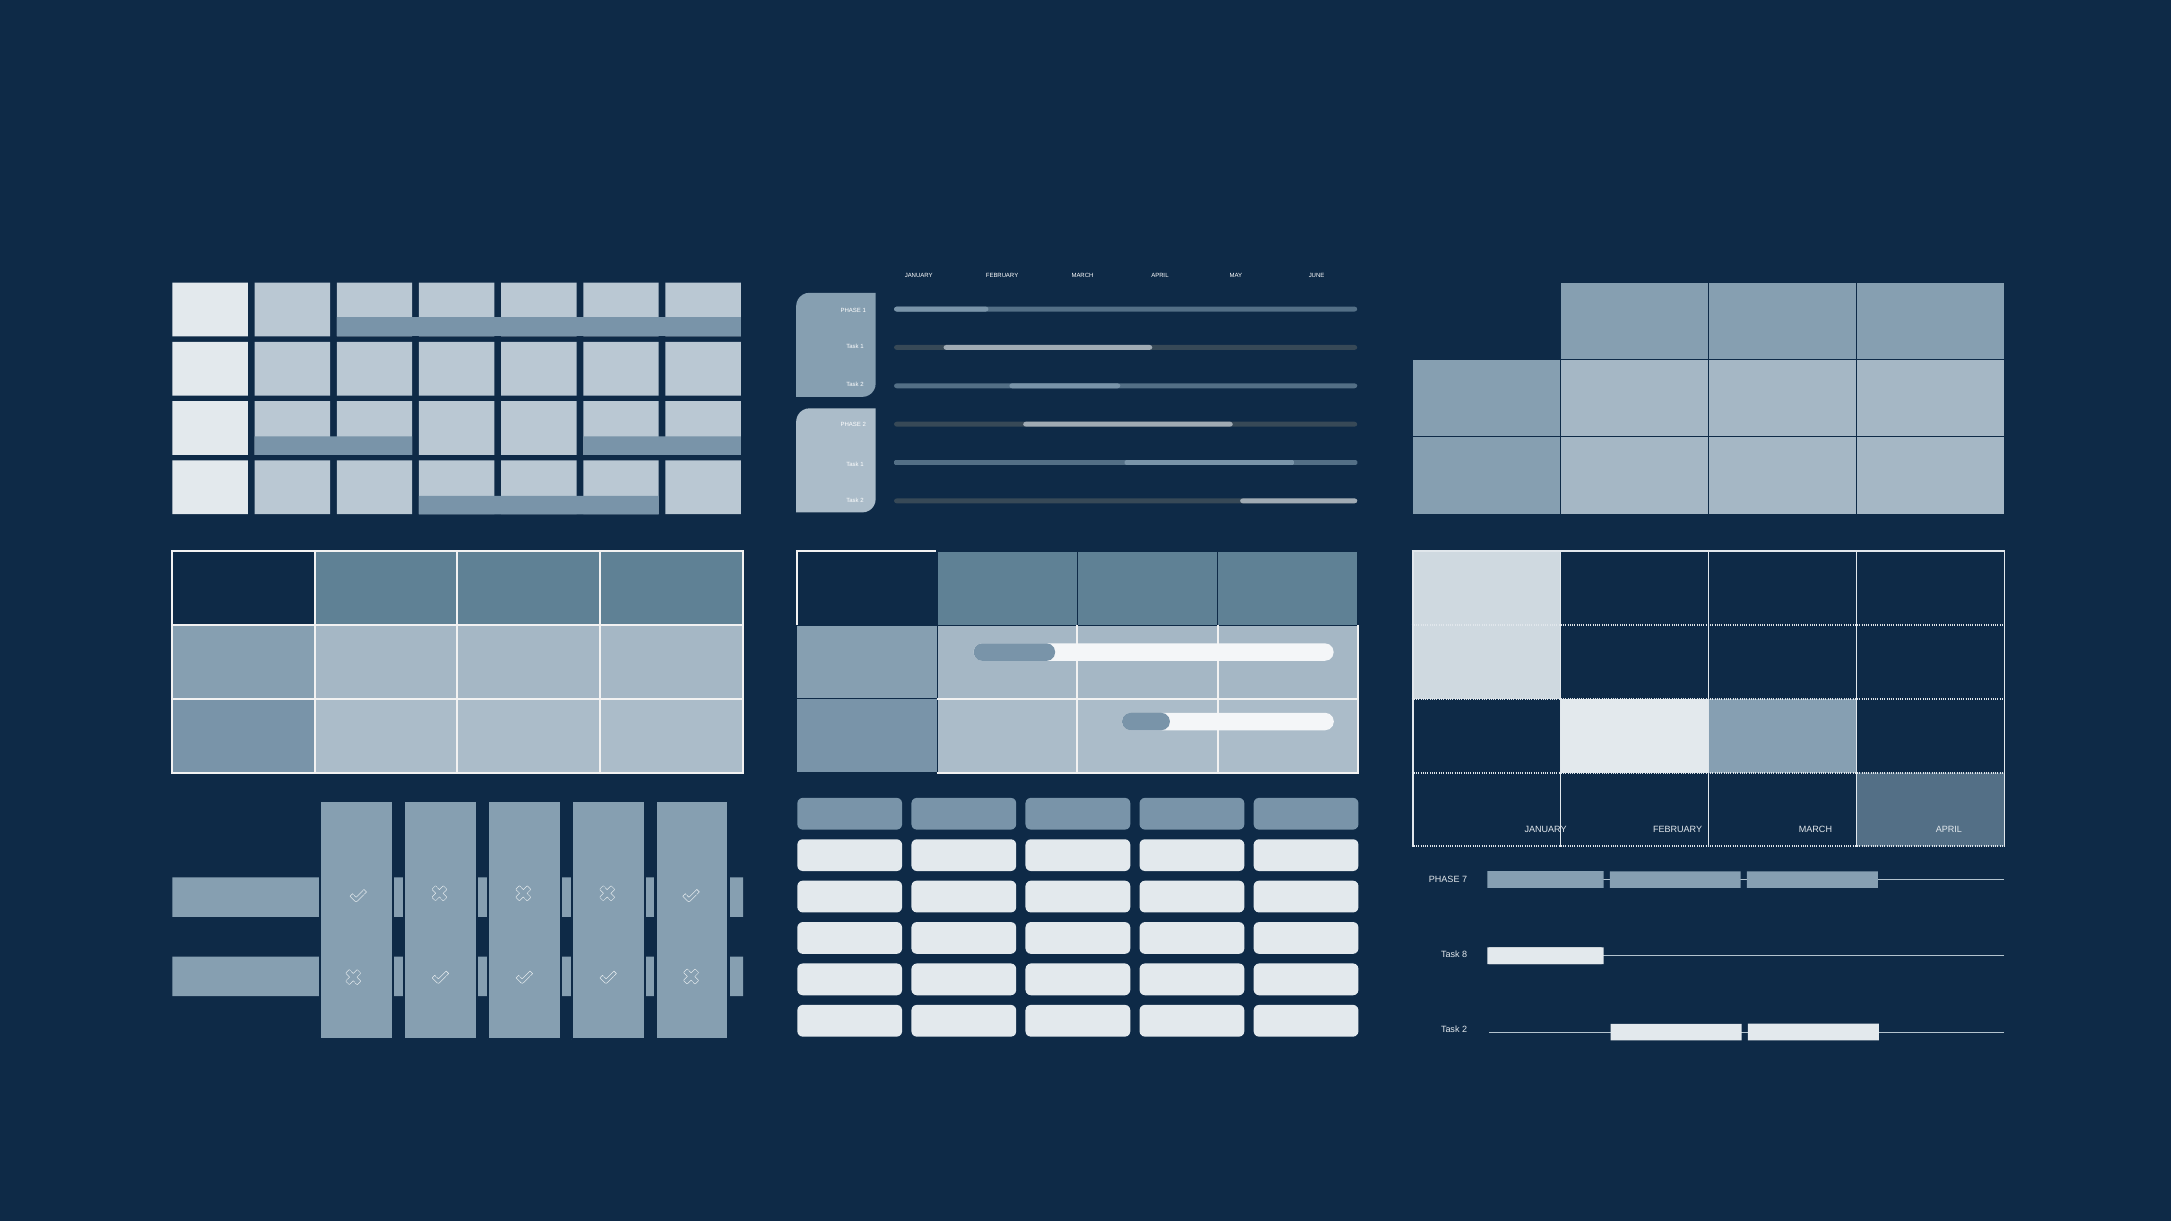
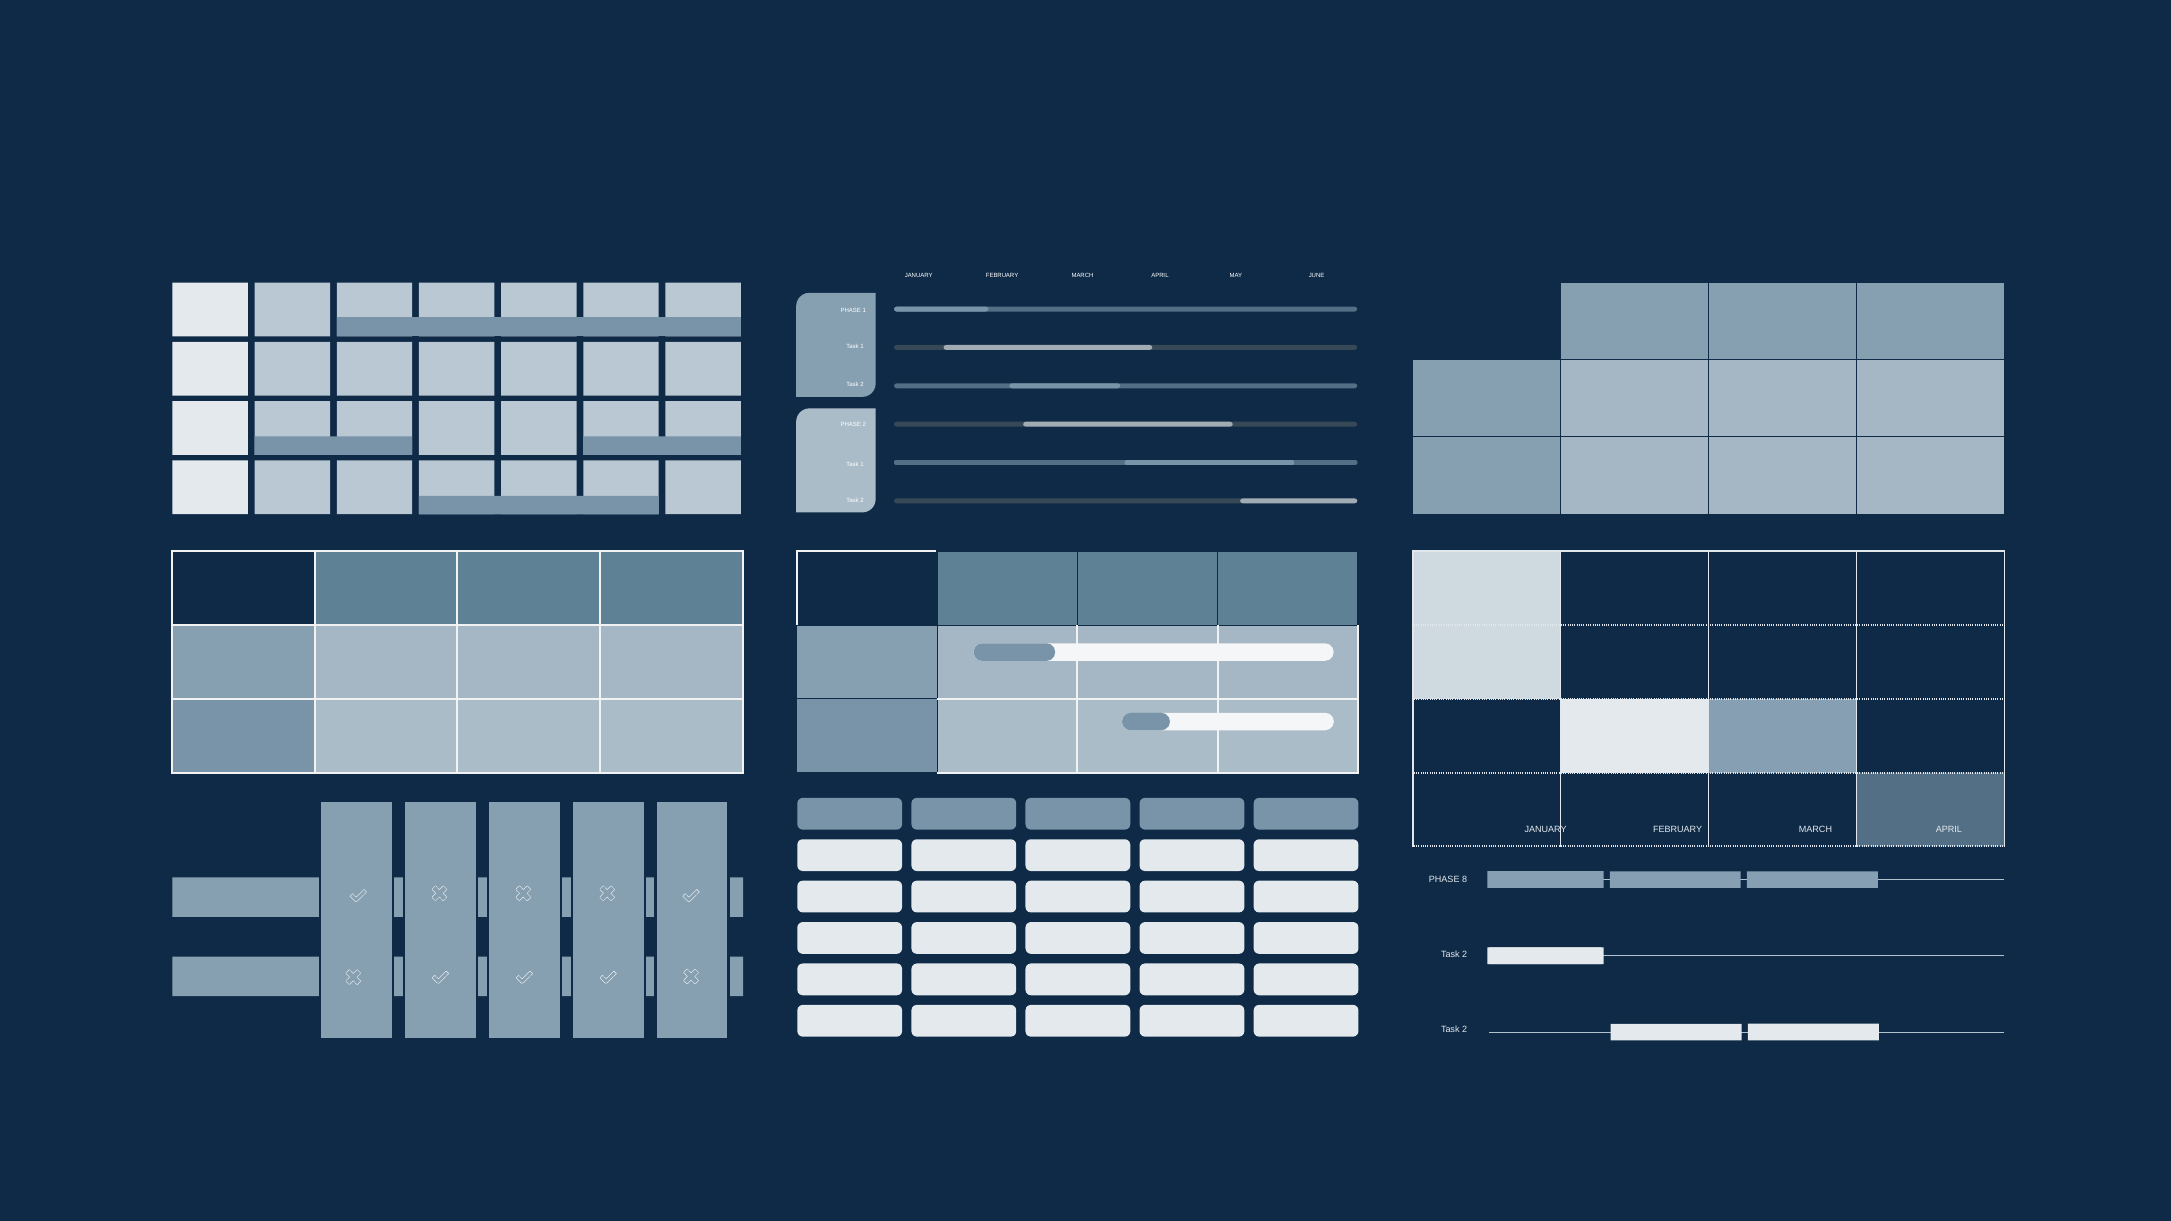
7: 7 -> 8
8 at (1465, 955): 8 -> 2
